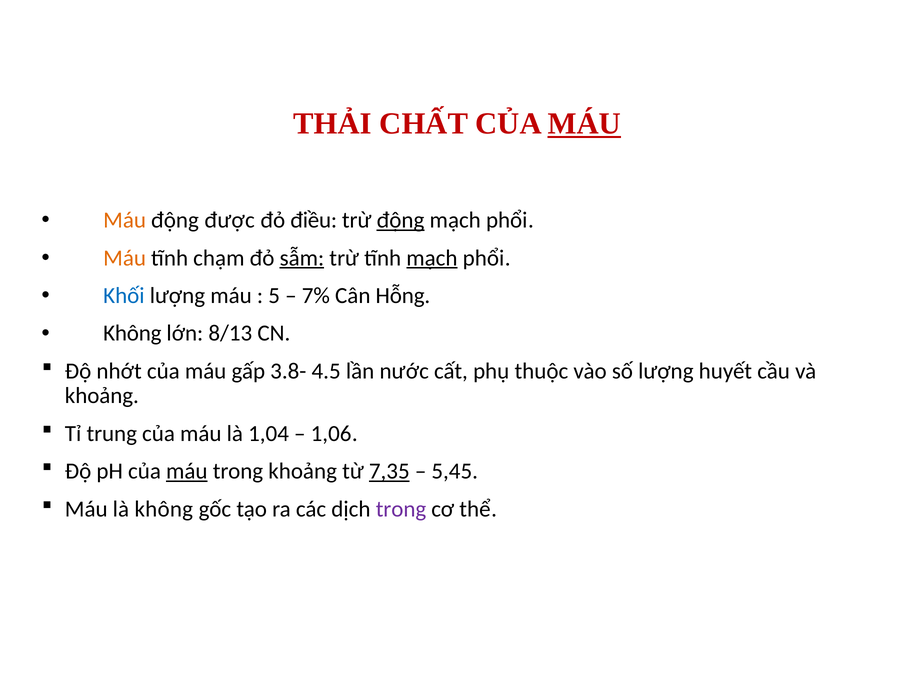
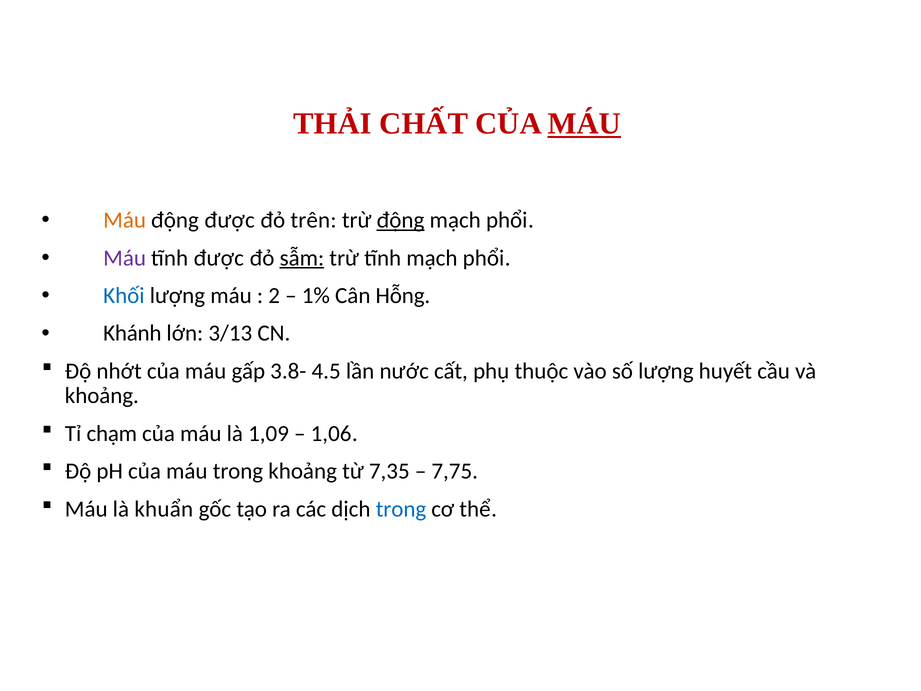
điều: điều -> trên
Máu at (125, 258) colour: orange -> purple
tĩnh chạm: chạm -> được
mạch at (432, 258) underline: present -> none
5: 5 -> 2
7%: 7% -> 1%
Không at (132, 333): Không -> Khánh
8/13: 8/13 -> 3/13
trung: trung -> chạm
1,04: 1,04 -> 1,09
máu at (187, 471) underline: present -> none
7,35 underline: present -> none
5,45: 5,45 -> 7,75
là không: không -> khuẩn
trong at (401, 509) colour: purple -> blue
